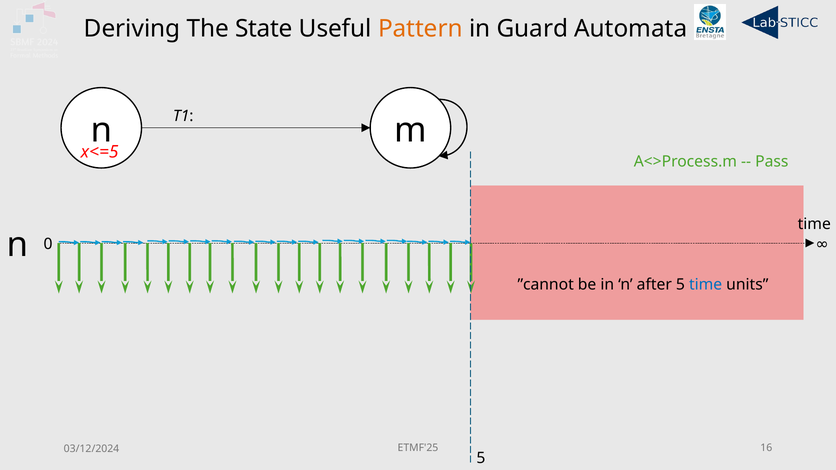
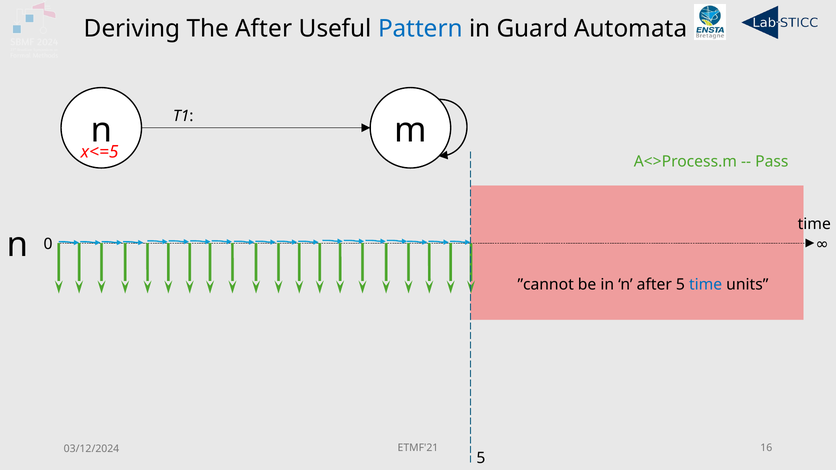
The State: State -> After
Pattern colour: orange -> blue
ETMF'25: ETMF'25 -> ETMF'21
